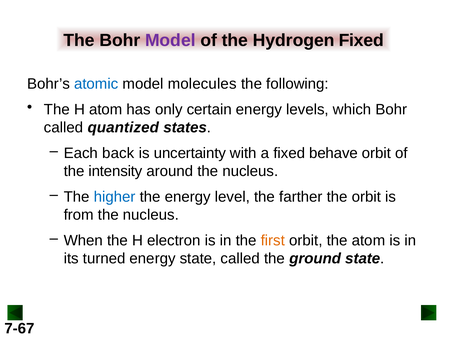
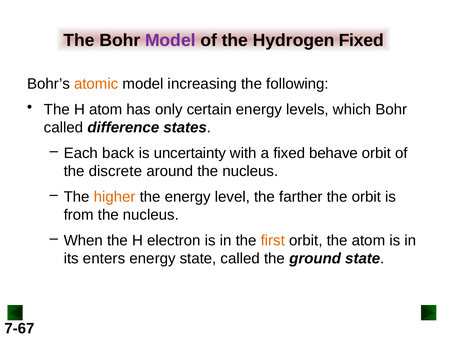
atomic colour: blue -> orange
molecules: molecules -> increasing
quantized: quantized -> difference
intensity: intensity -> discrete
higher colour: blue -> orange
turned: turned -> enters
